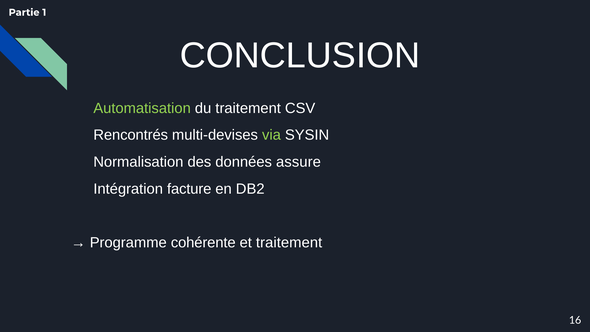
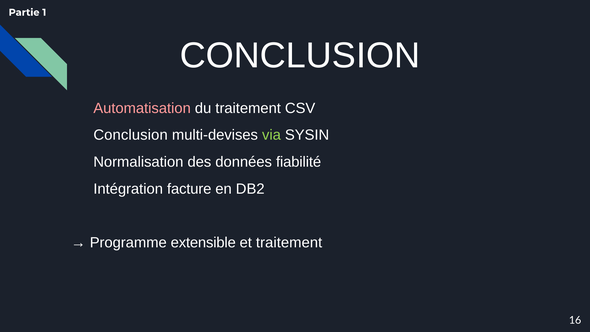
Automatisation colour: light green -> pink
Rencontrés at (131, 135): Rencontrés -> Conclusion
assure: assure -> fiabilité
cohérente: cohérente -> extensible
